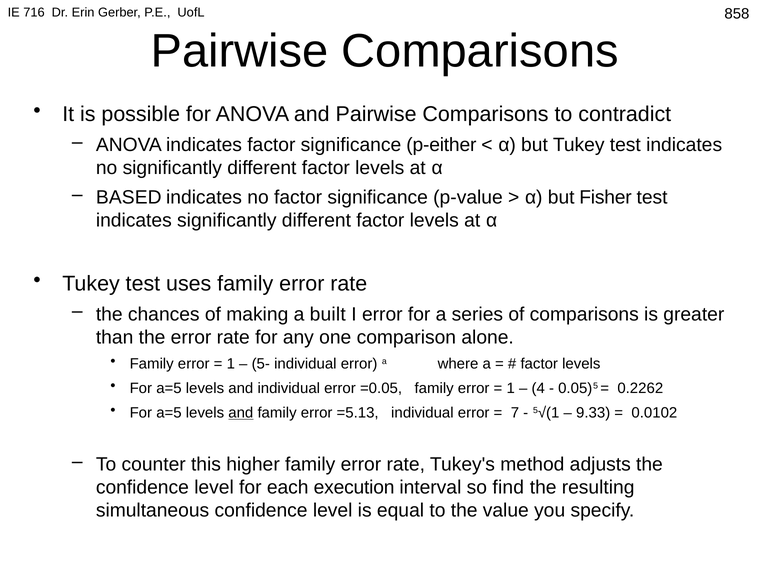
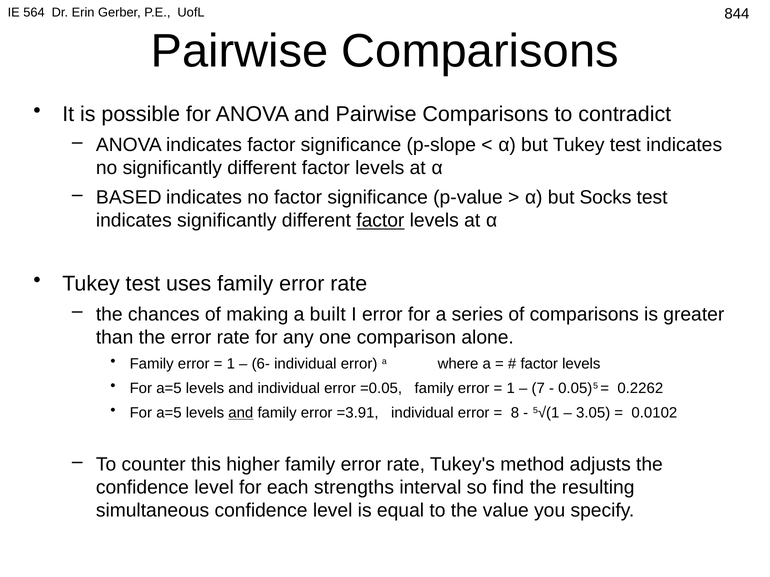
716: 716 -> 564
858: 858 -> 844
p-either: p-either -> p-slope
Fisher: Fisher -> Socks
factor at (380, 221) underline: none -> present
5-: 5- -> 6-
4: 4 -> 7
=5.13: =5.13 -> =3.91
7: 7 -> 8
9.33: 9.33 -> 3.05
execution: execution -> strengths
